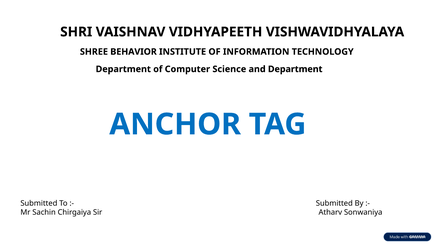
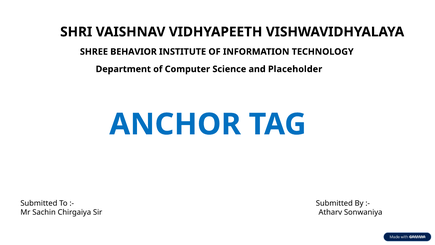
and Department: Department -> Placeholder
